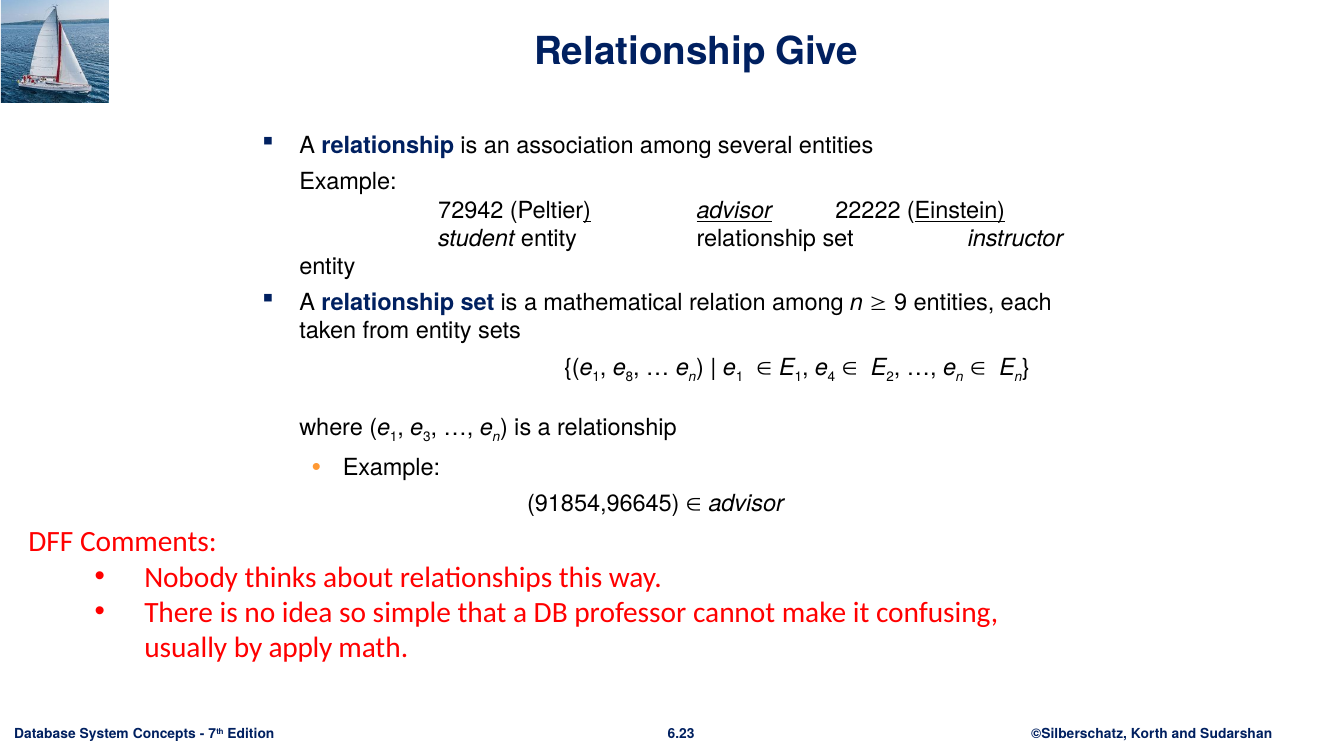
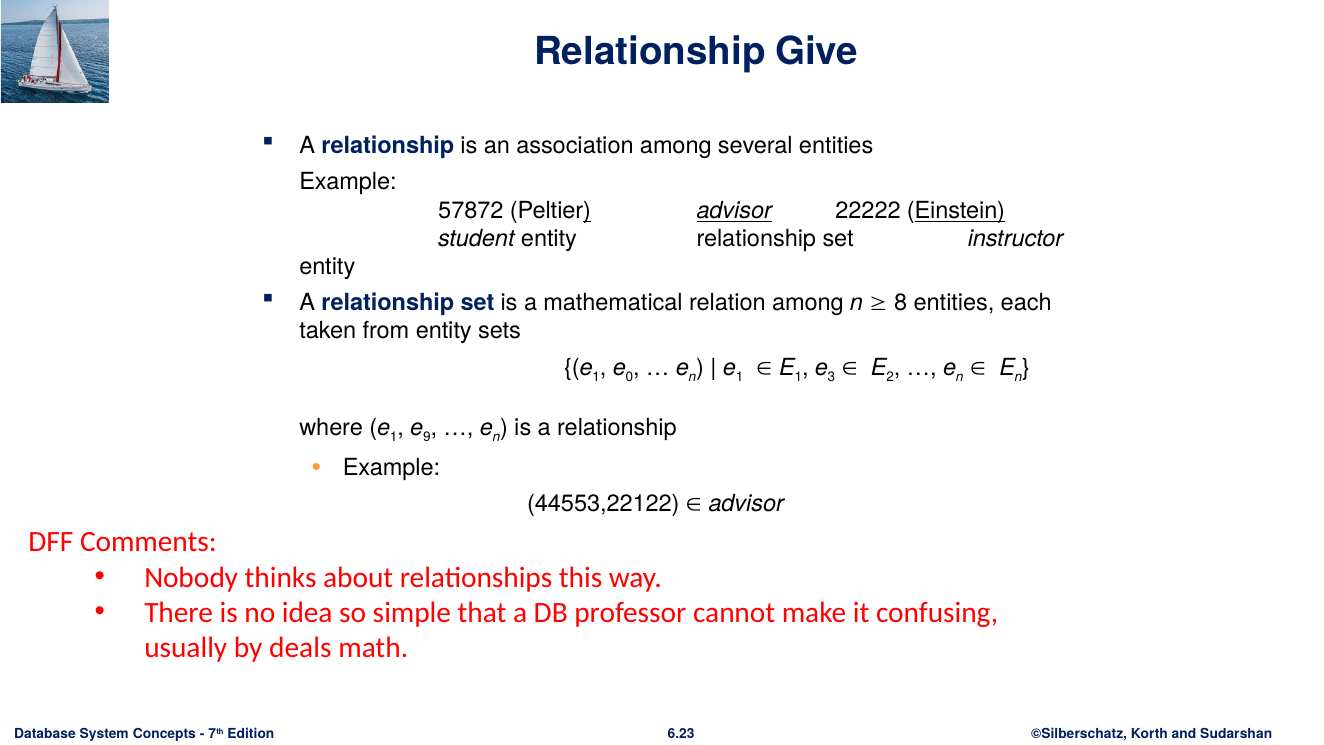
72942: 72942 -> 57872
9: 9 -> 8
8: 8 -> 0
4: 4 -> 3
3: 3 -> 9
91854,96645: 91854,96645 -> 44553,22122
apply: apply -> deals
